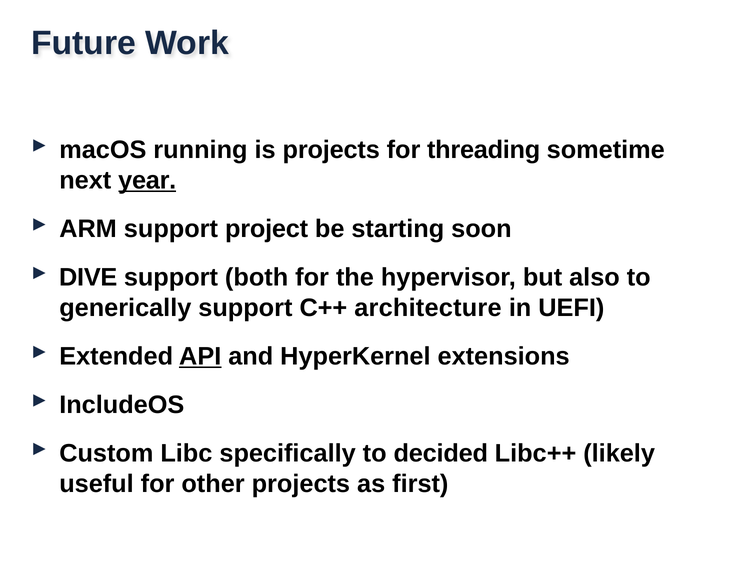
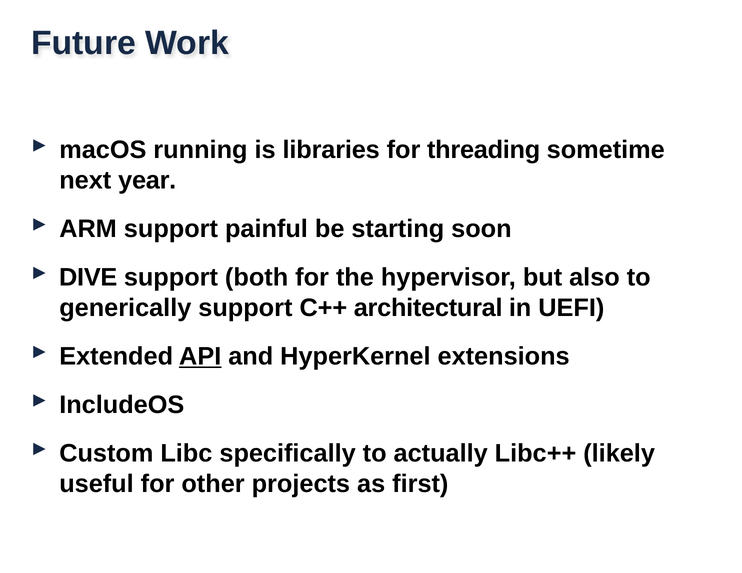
is projects: projects -> libraries
year underline: present -> none
project: project -> painful
architecture: architecture -> architectural
decided: decided -> actually
